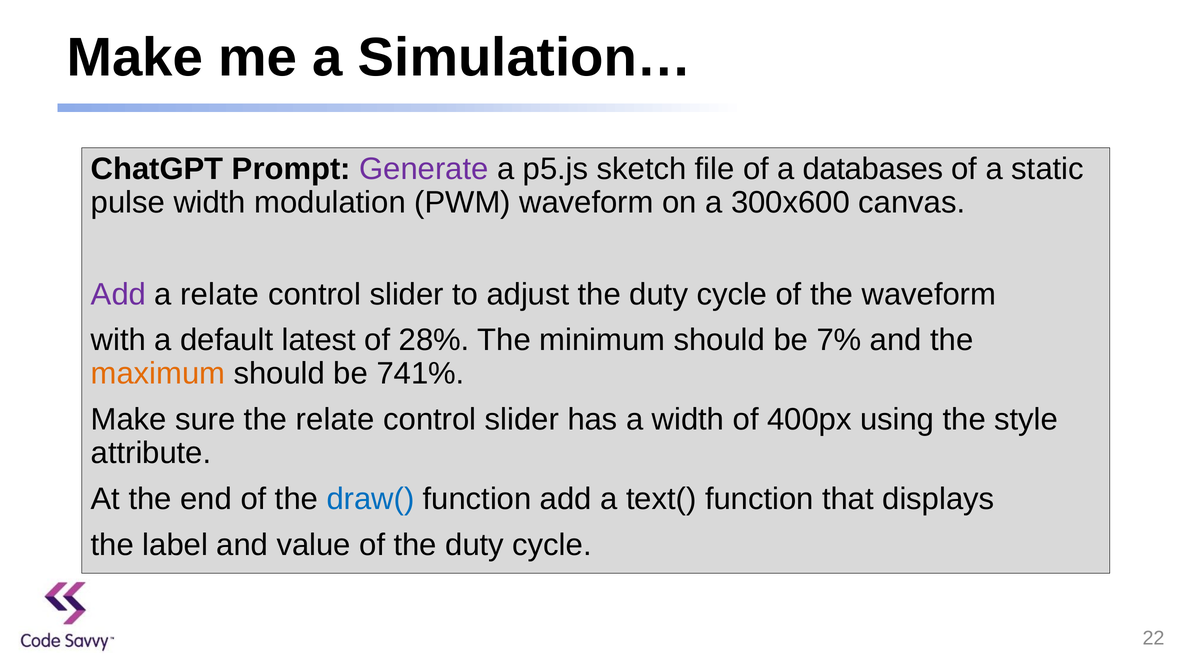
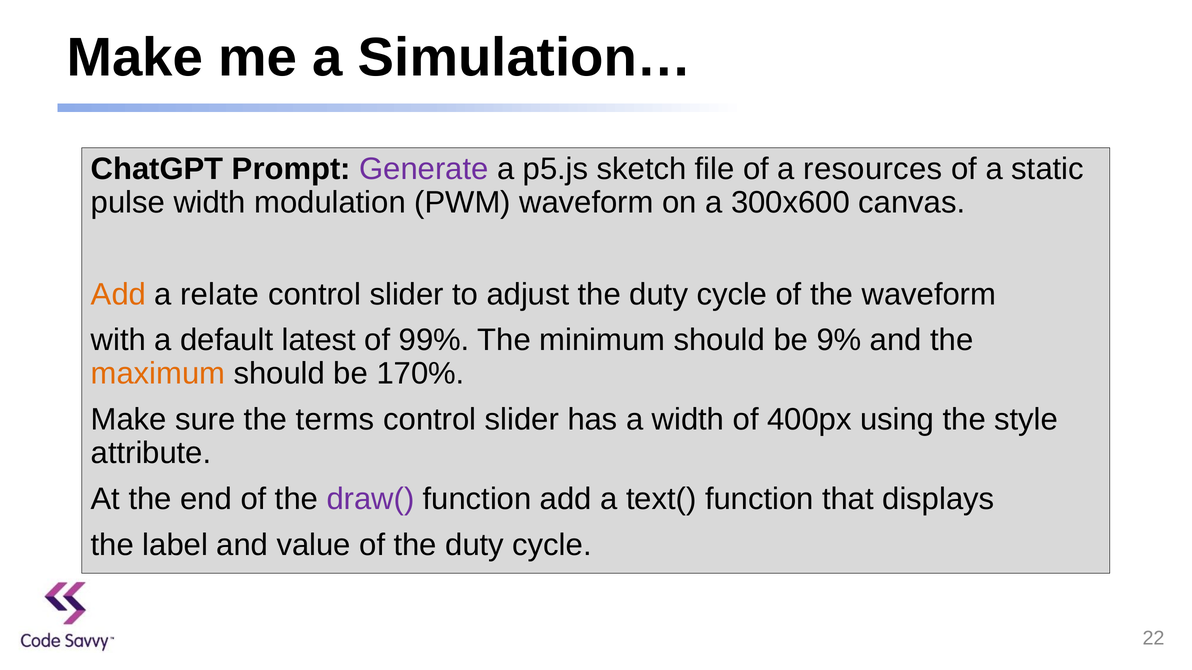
databases: databases -> resources
Add at (118, 295) colour: purple -> orange
28%: 28% -> 99%
7%: 7% -> 9%
741%: 741% -> 170%
the relate: relate -> terms
draw( colour: blue -> purple
